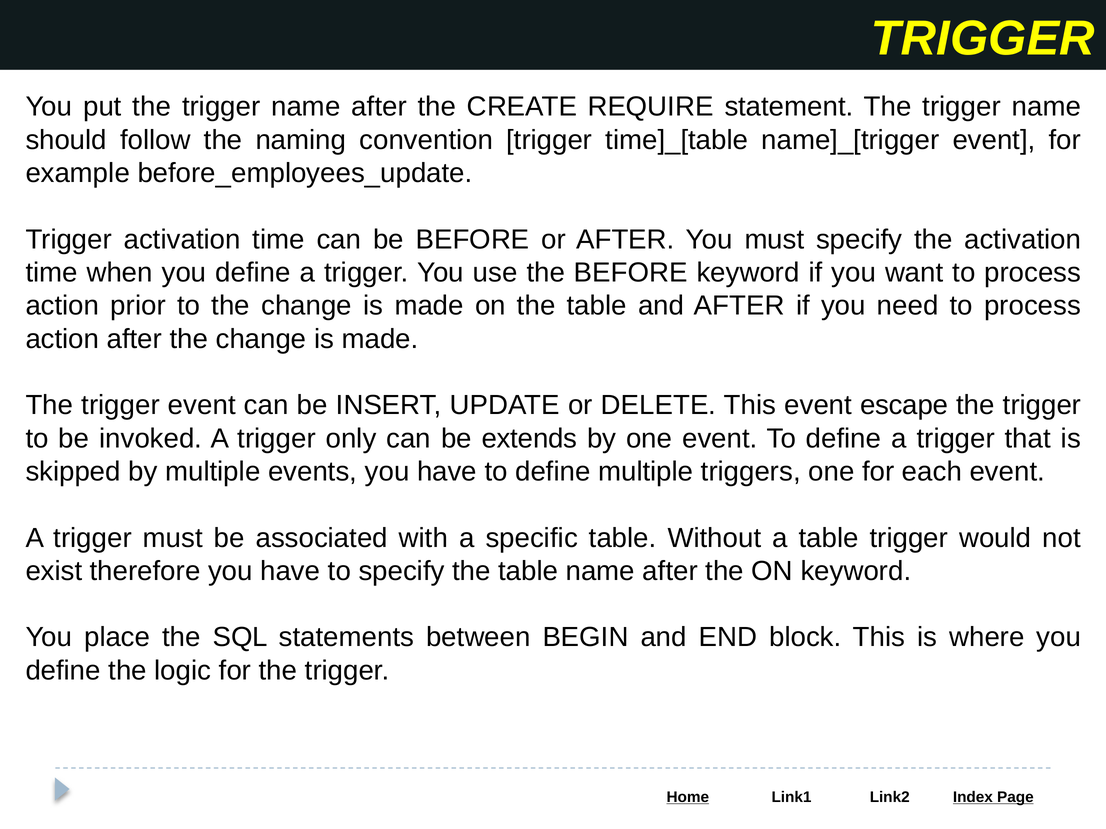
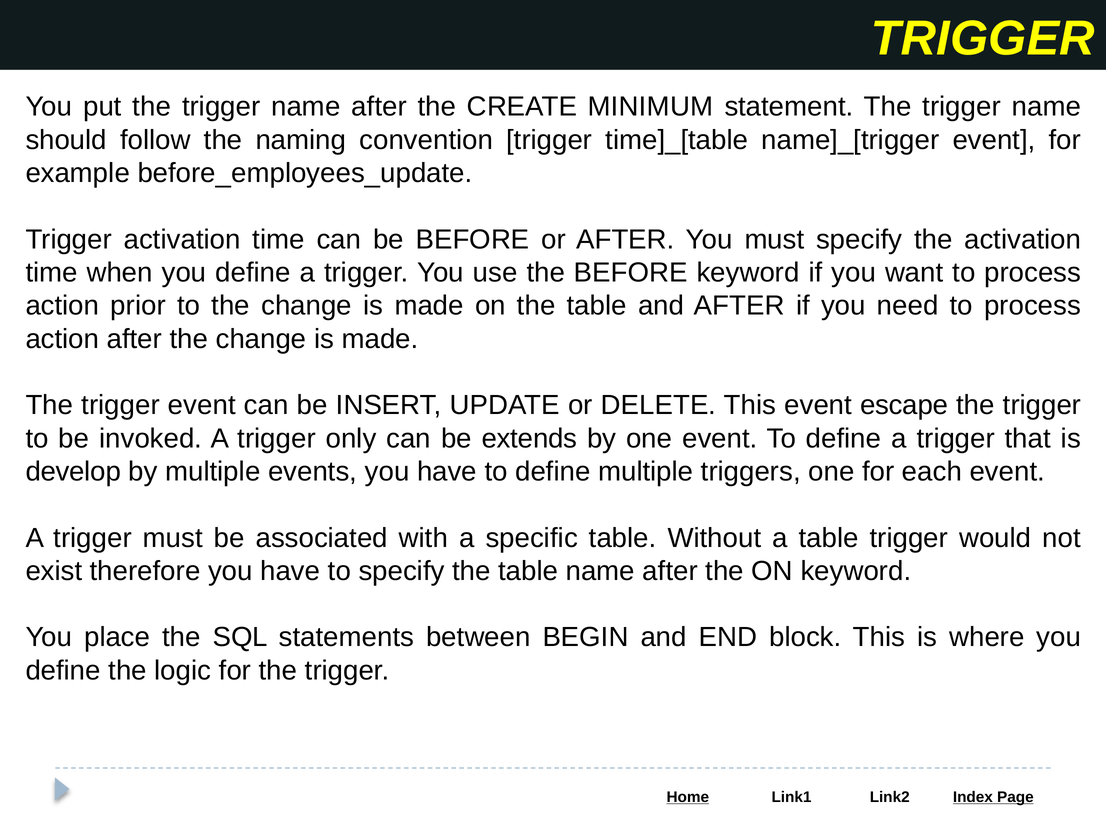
REQUIRE: REQUIRE -> MINIMUM
skipped: skipped -> develop
